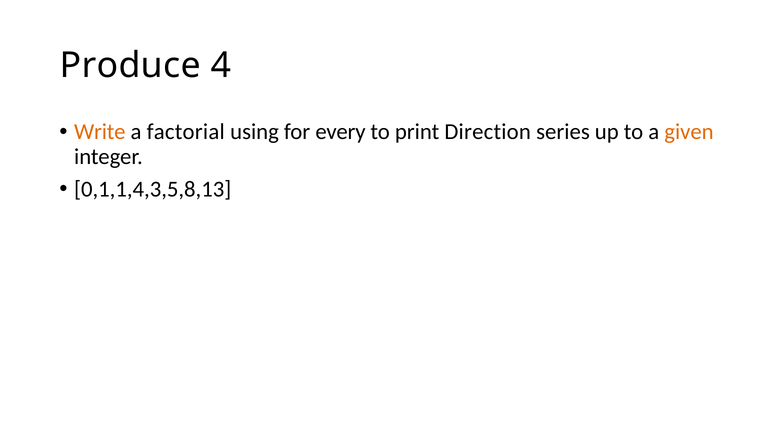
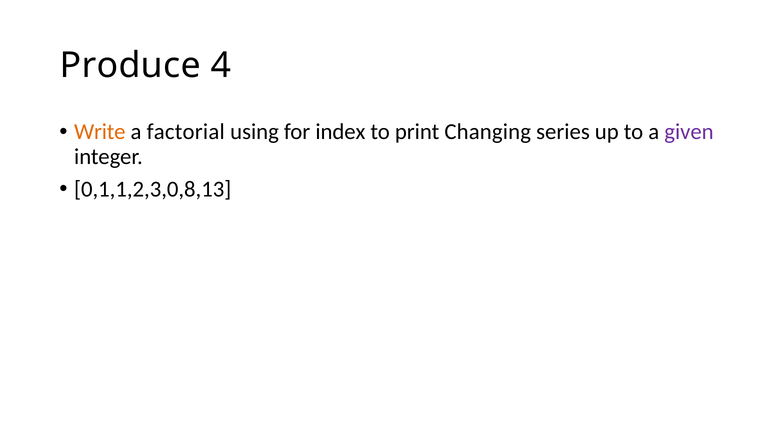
every: every -> index
Direction: Direction -> Changing
given colour: orange -> purple
0,1,1,4,3,5,8,13: 0,1,1,4,3,5,8,13 -> 0,1,1,2,3,0,8,13
